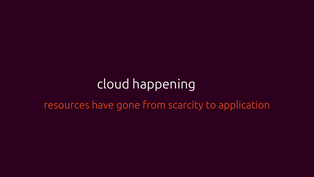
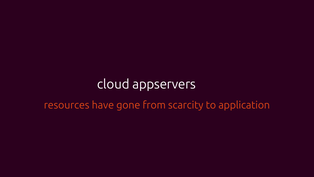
happening: happening -> appservers
